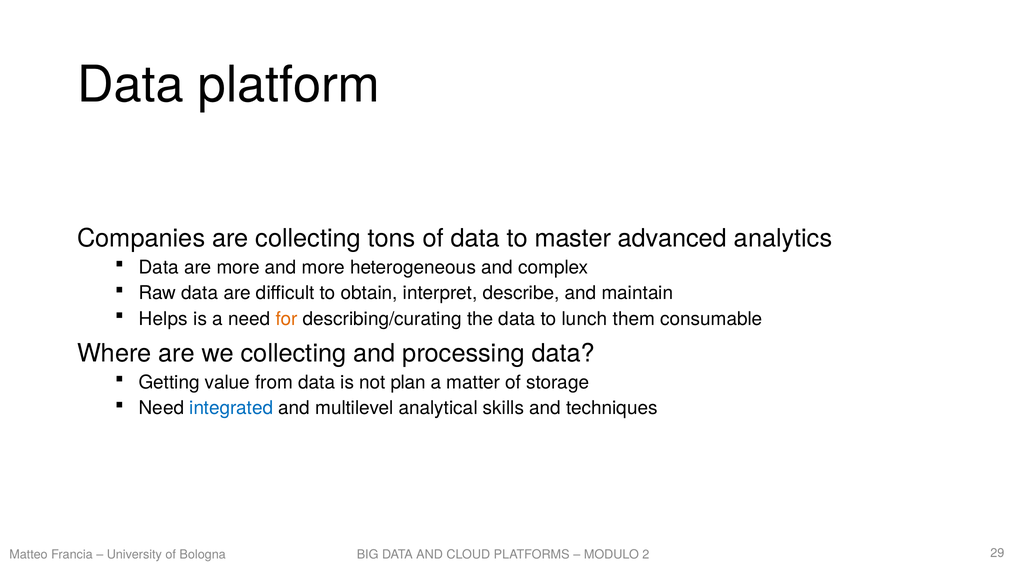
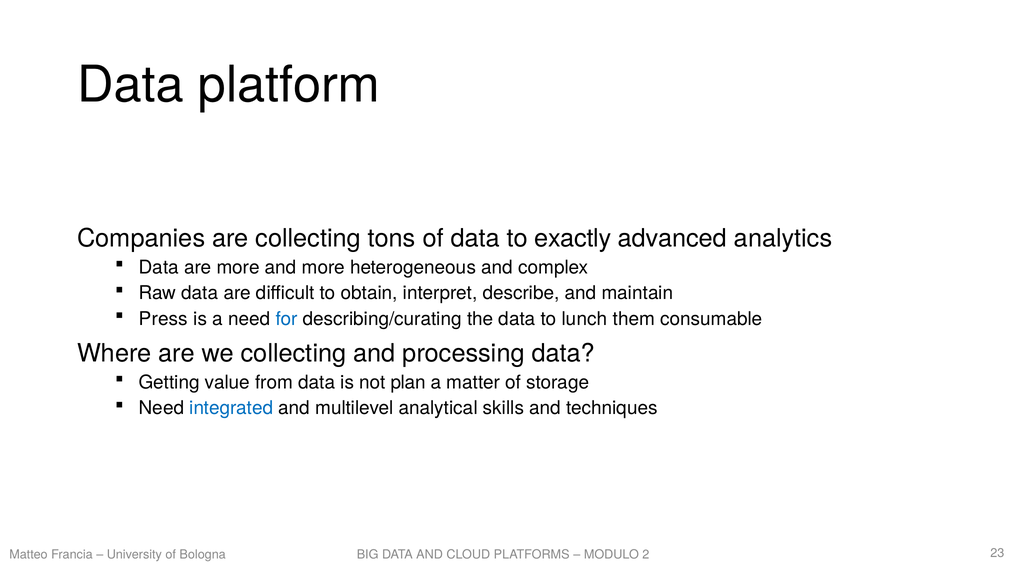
master: master -> exactly
Helps: Helps -> Press
for colour: orange -> blue
29: 29 -> 23
